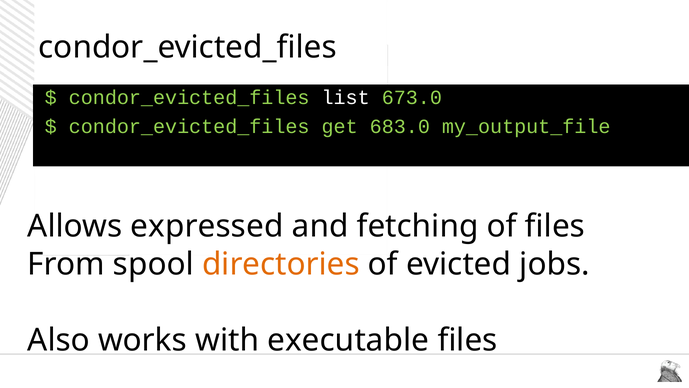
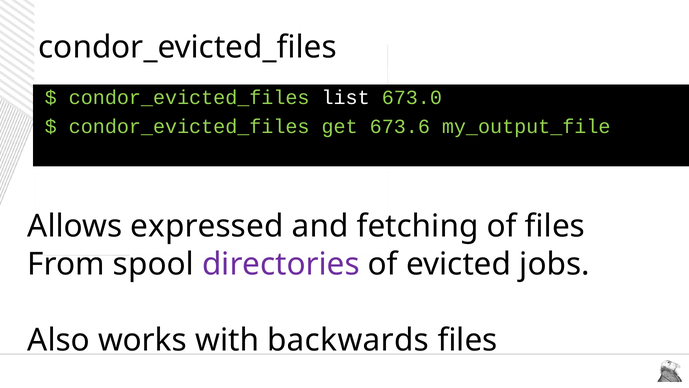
683.0: 683.0 -> 673.6
directories colour: orange -> purple
executable: executable -> backwards
